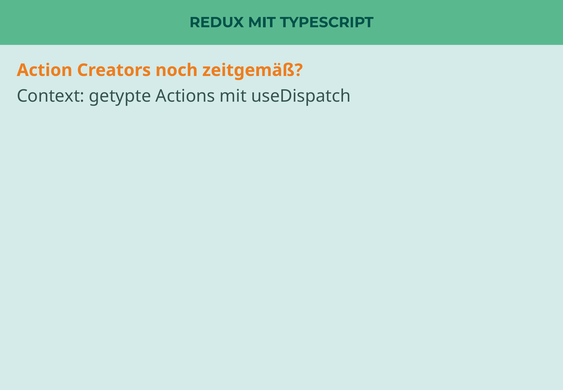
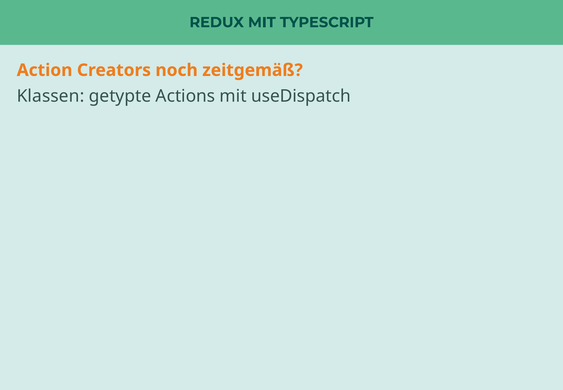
Context: Context -> Klassen
